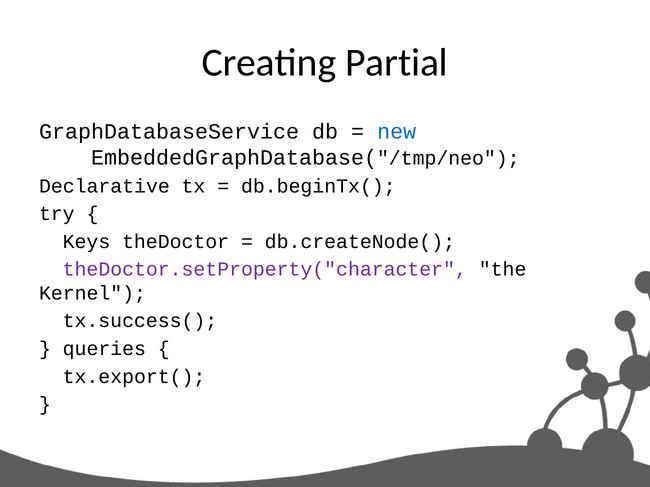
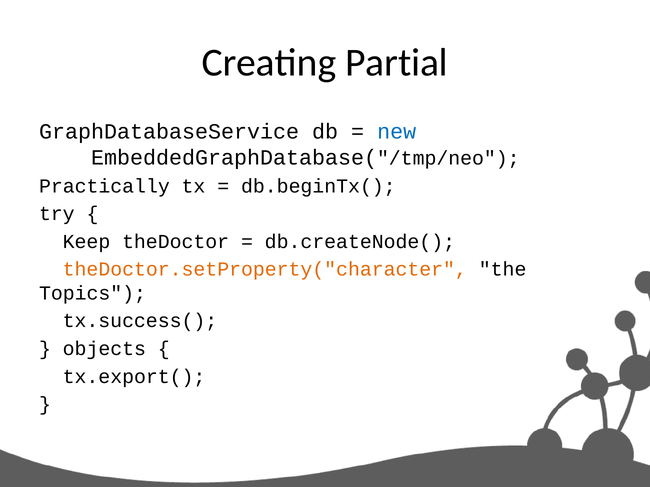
Declarative: Declarative -> Practically
Keys: Keys -> Keep
theDoctor.setProperty("character colour: purple -> orange
Kernel: Kernel -> Topics
queries: queries -> objects
